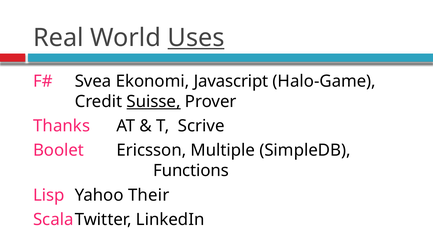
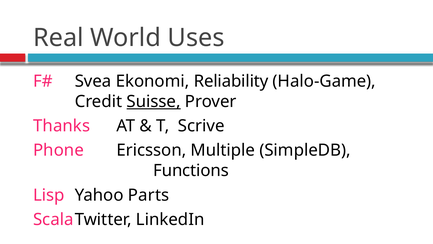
Uses underline: present -> none
Javascript: Javascript -> Reliability
Boolet: Boolet -> Phone
Their: Their -> Parts
